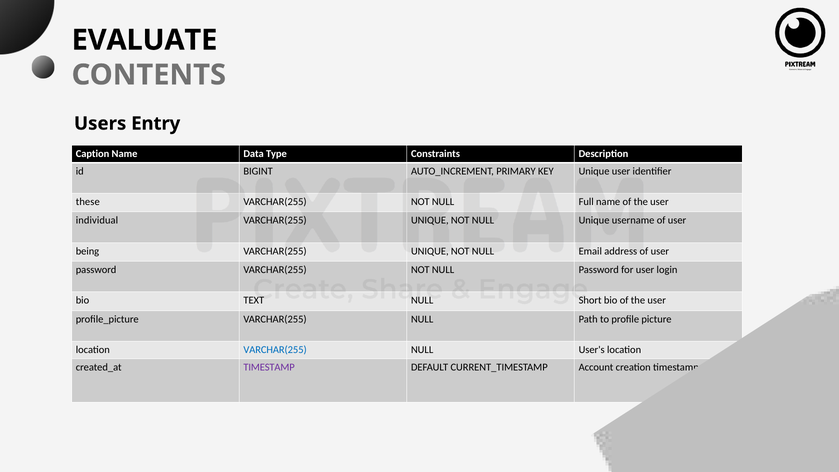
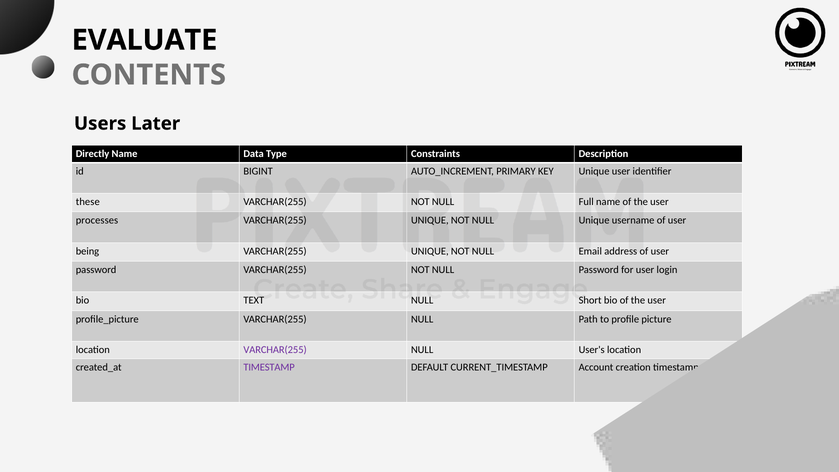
Entry: Entry -> Later
Caption: Caption -> Directly
individual: individual -> processes
VARCHAR(255 at (275, 350) colour: blue -> purple
